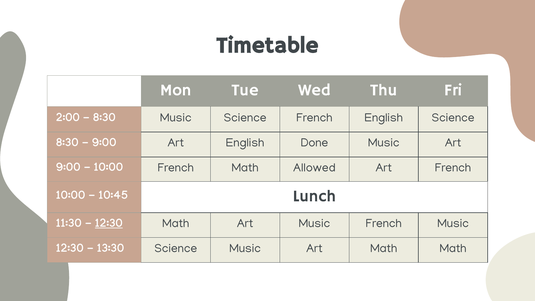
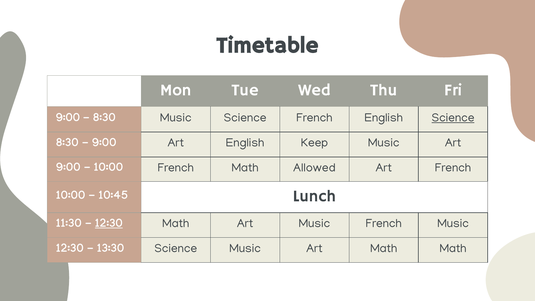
2:00 at (68, 117): 2:00 -> 9:00
Science at (453, 117) underline: none -> present
Done: Done -> Keep
